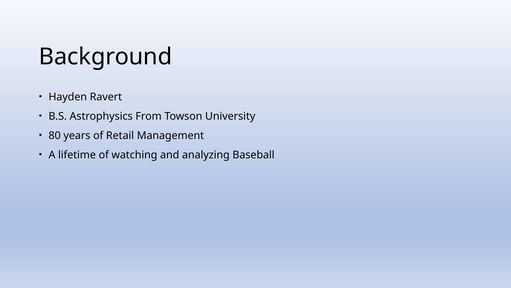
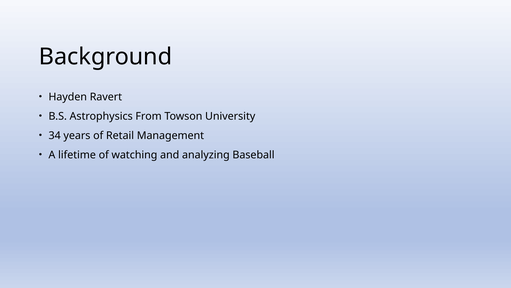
80: 80 -> 34
